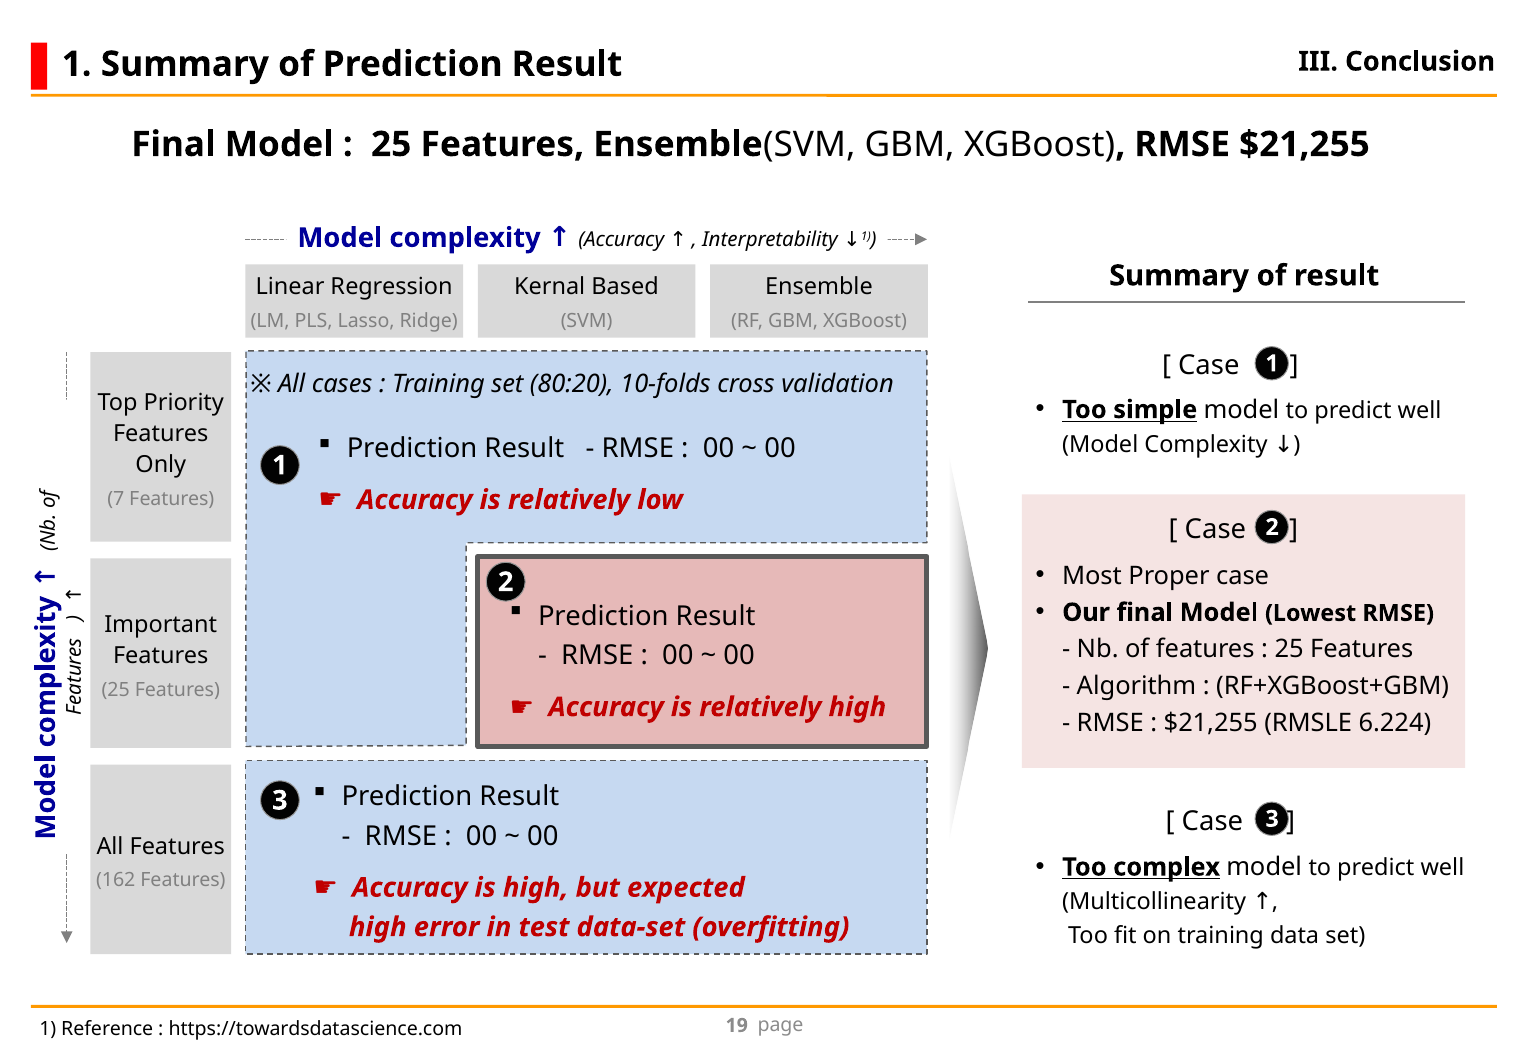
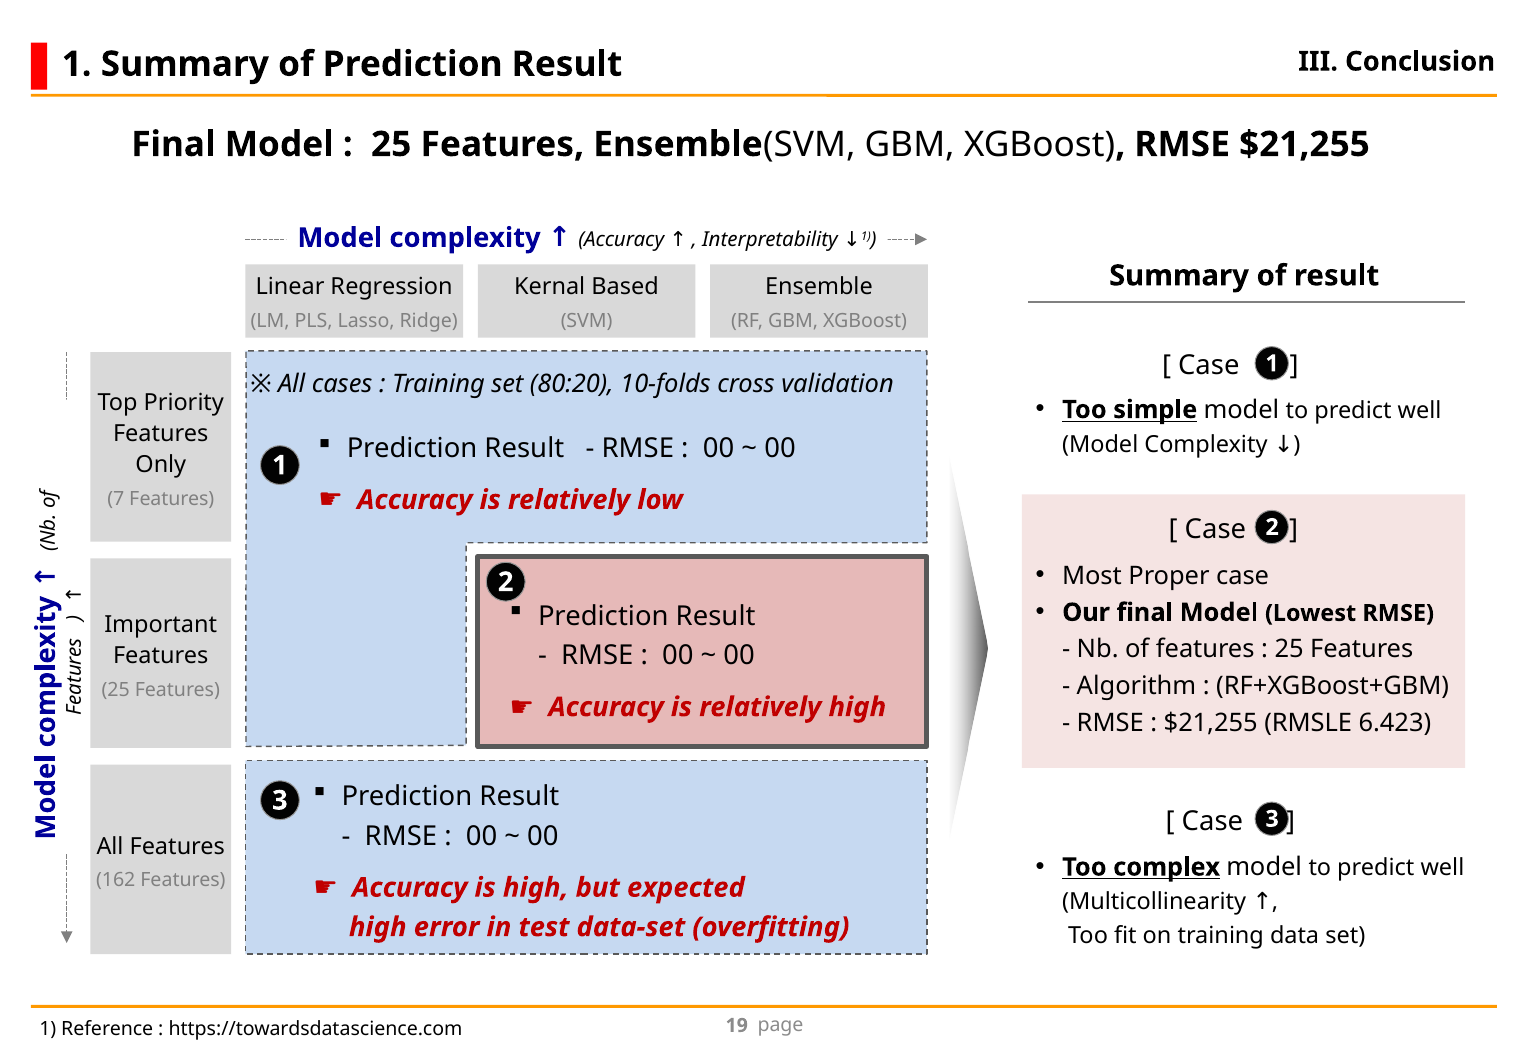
6.224: 6.224 -> 6.423
